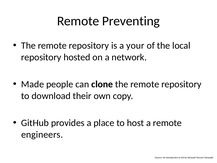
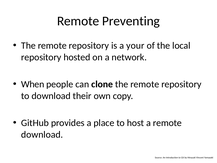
Made: Made -> When
engineers at (42, 134): engineers -> download
